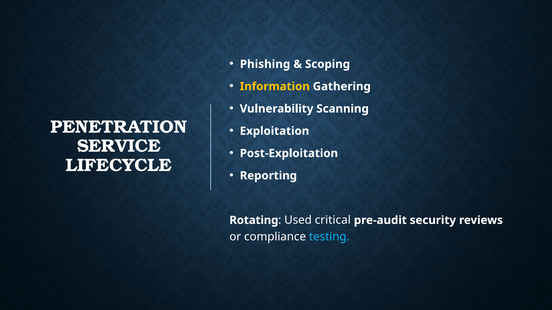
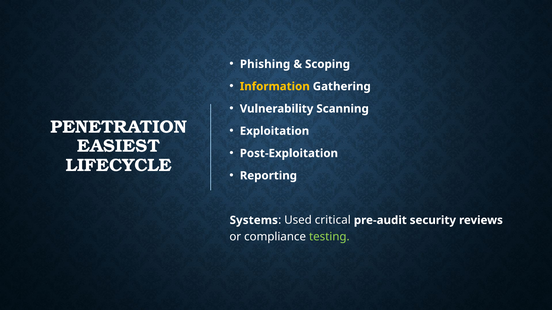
SERVICE: SERVICE -> EASIEST
Rotating: Rotating -> Systems
testing colour: light blue -> light green
